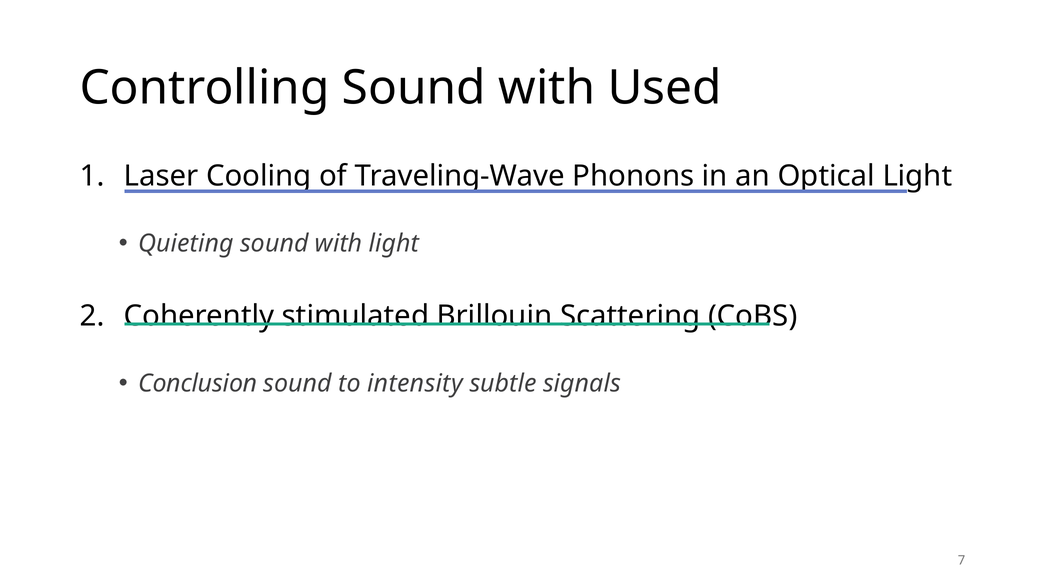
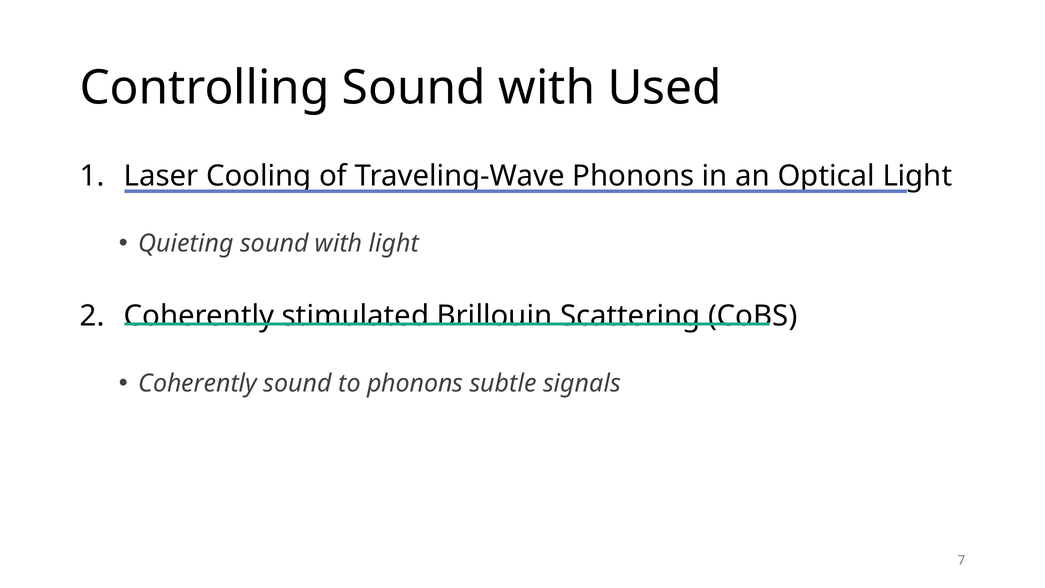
Conclusion at (198, 383): Conclusion -> Coherently
to intensity: intensity -> phonons
